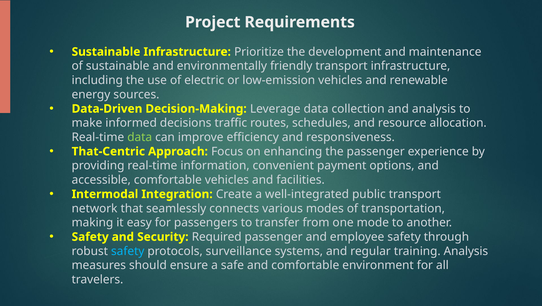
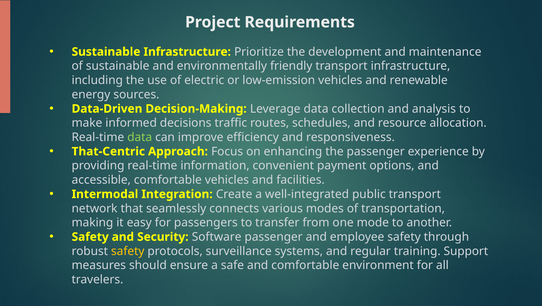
Required: Required -> Software
safety at (128, 251) colour: light blue -> yellow
training Analysis: Analysis -> Support
